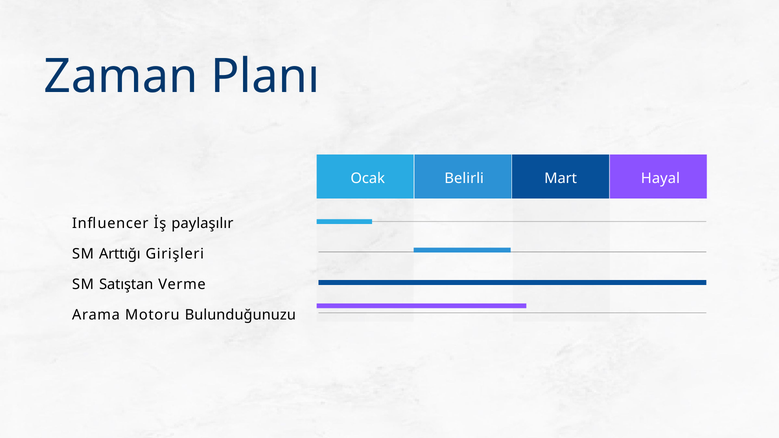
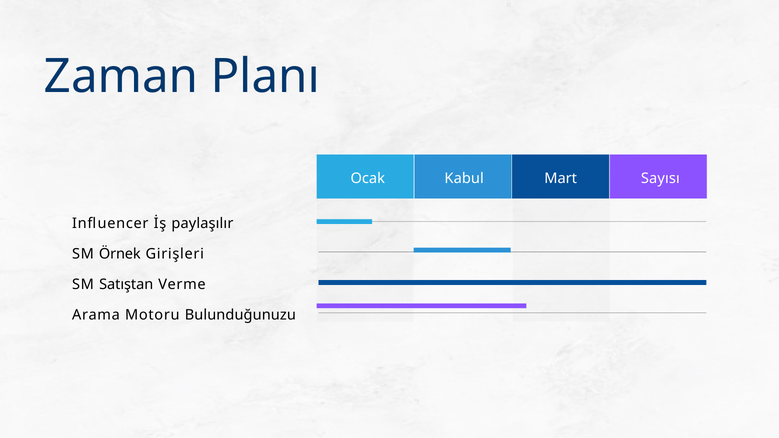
Belirli: Belirli -> Kabul
Hayal: Hayal -> Sayısı
Arttığı: Arttığı -> Örnek
